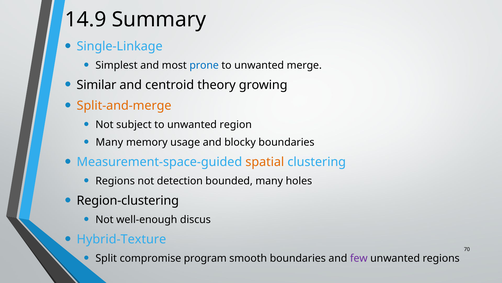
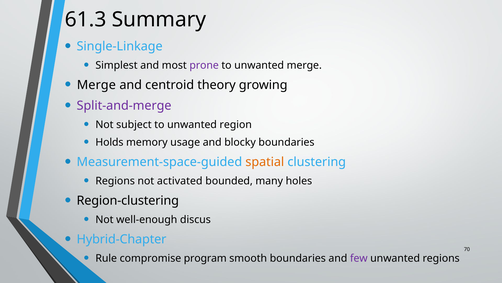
14.9: 14.9 -> 61.3
prone colour: blue -> purple
Similar at (96, 85): Similar -> Merge
Split-and-merge colour: orange -> purple
Many at (109, 142): Many -> Holds
detection: detection -> activated
Hybrid-Texture: Hybrid-Texture -> Hybrid-Chapter
Split: Split -> Rule
